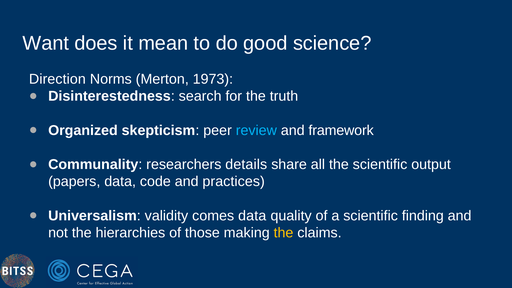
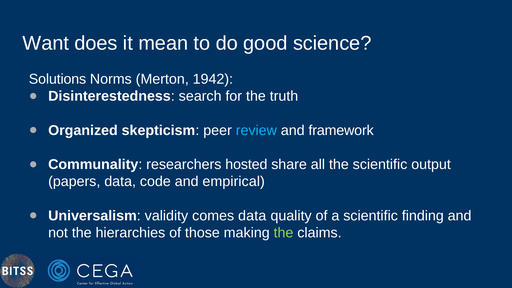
Direction: Direction -> Solutions
1973: 1973 -> 1942
details: details -> hosted
practices: practices -> empirical
the at (283, 233) colour: yellow -> light green
